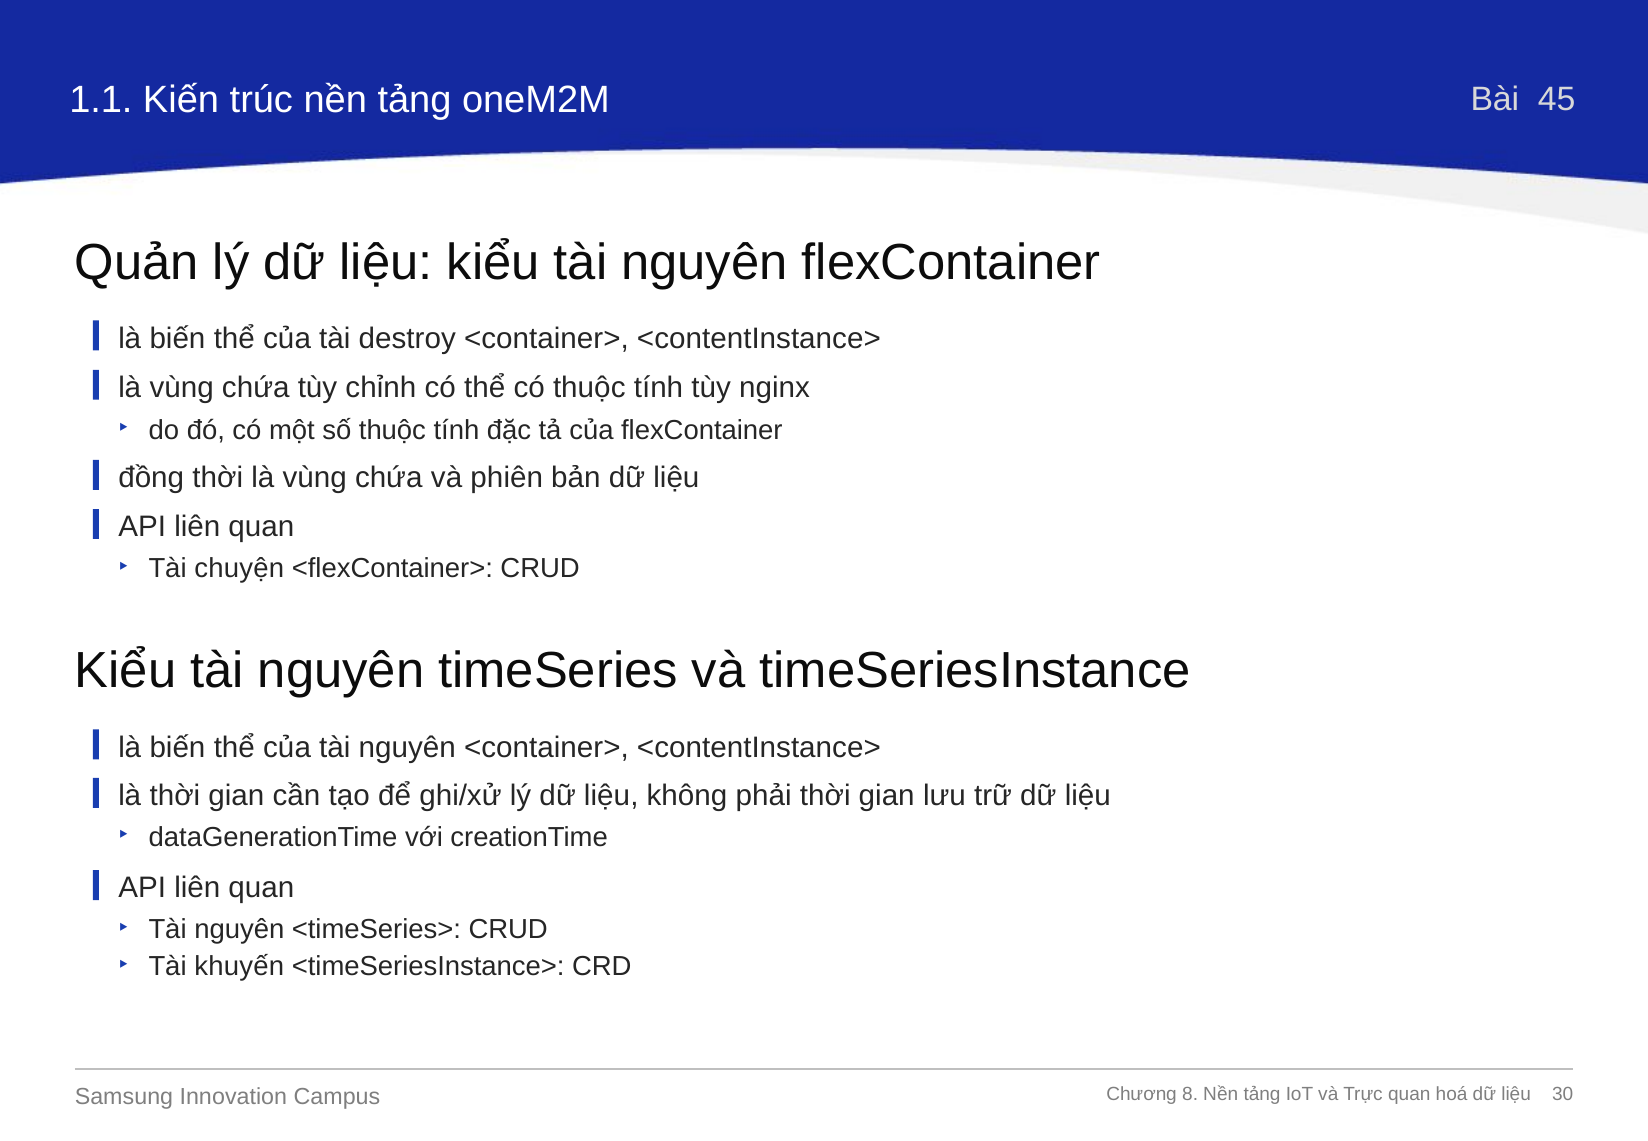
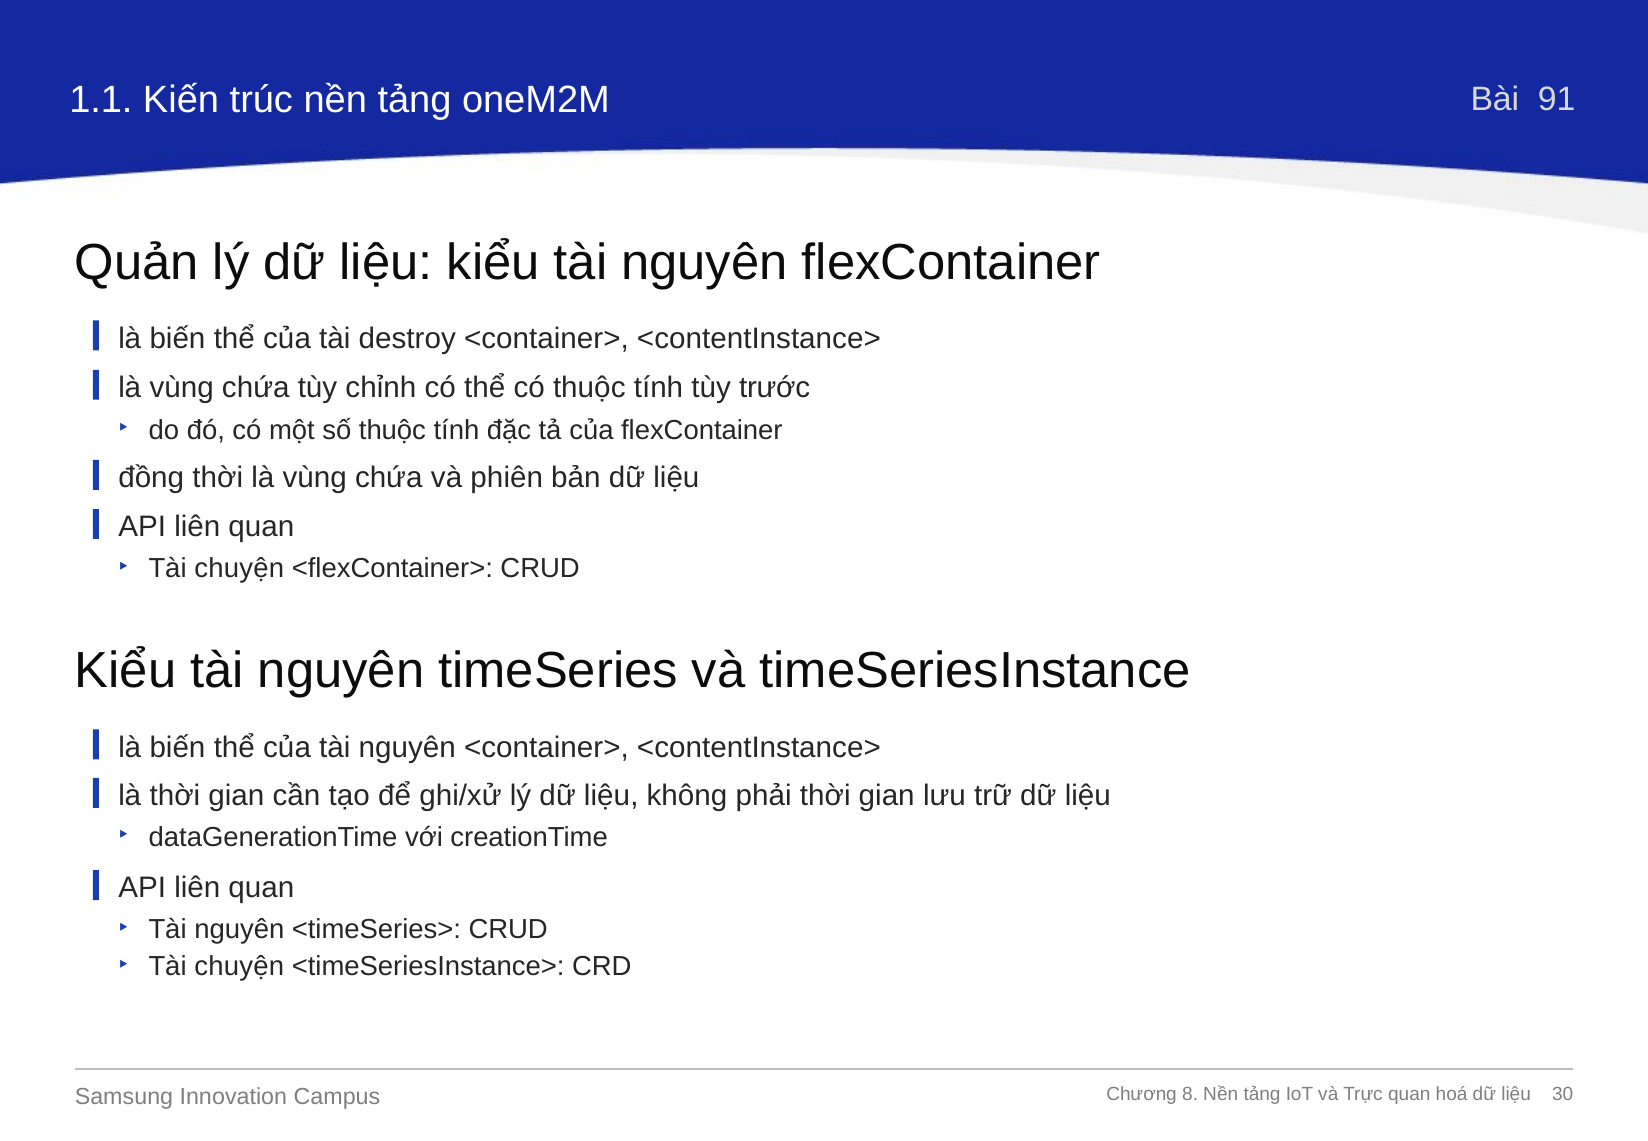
45: 45 -> 91
nginx: nginx -> trước
khuyến at (239, 967): khuyến -> chuyện
